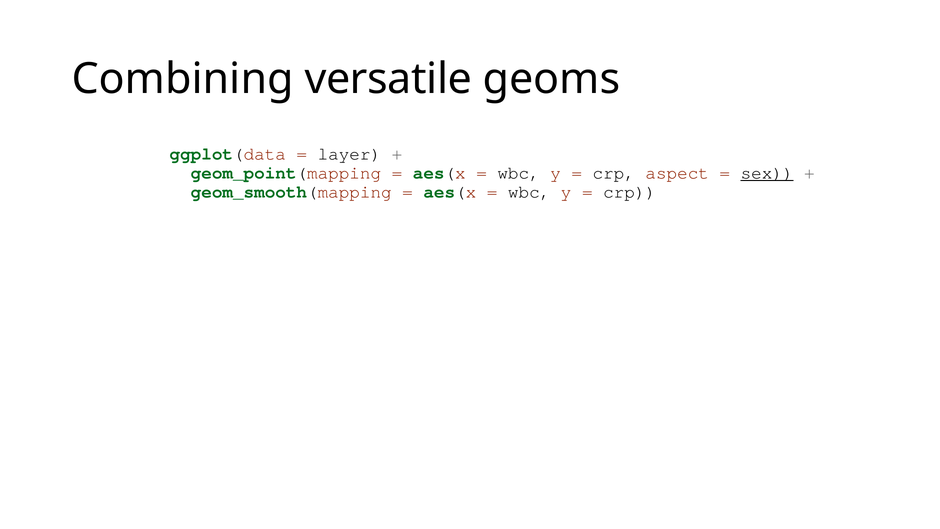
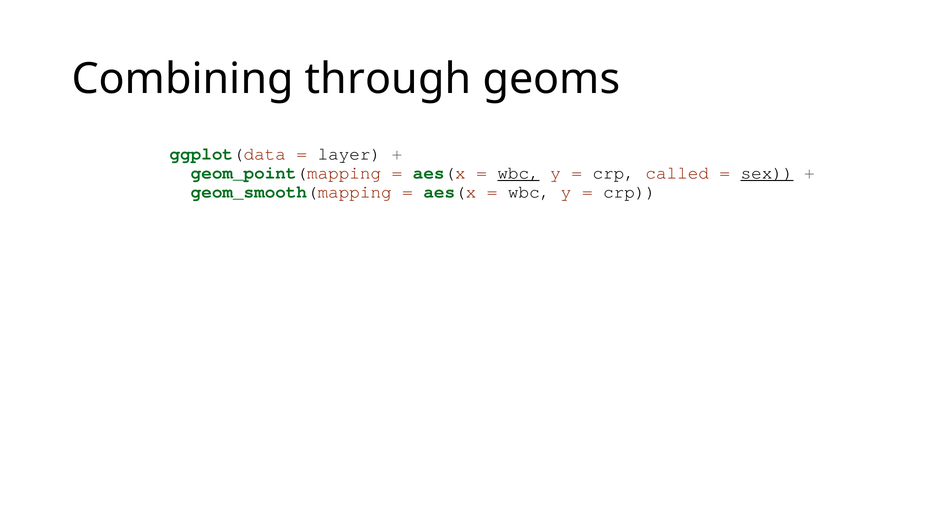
versatile: versatile -> through
wbc at (519, 173) underline: none -> present
aspect: aspect -> called
